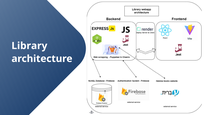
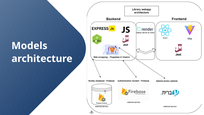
Library: Library -> Models
